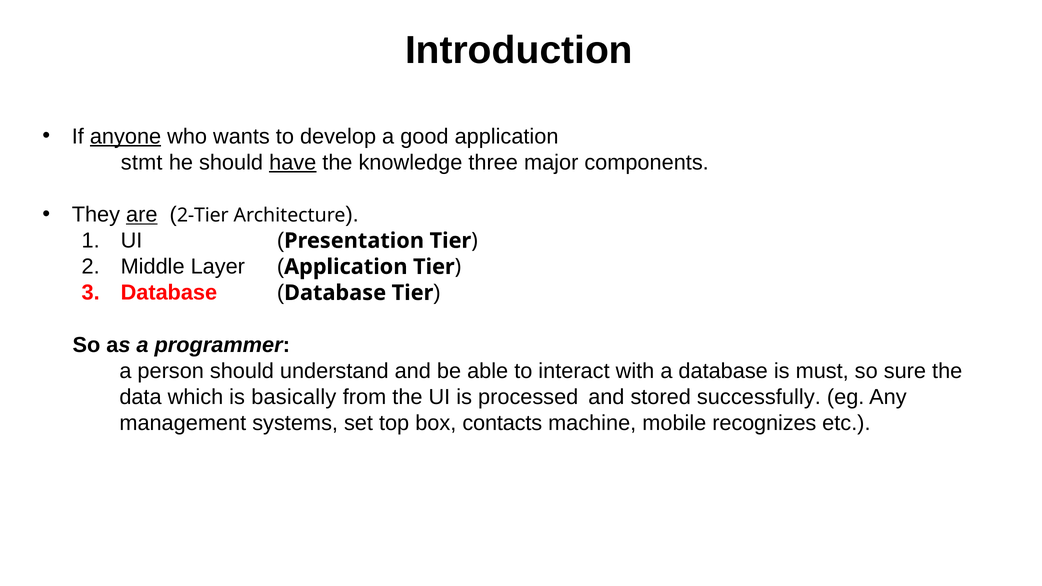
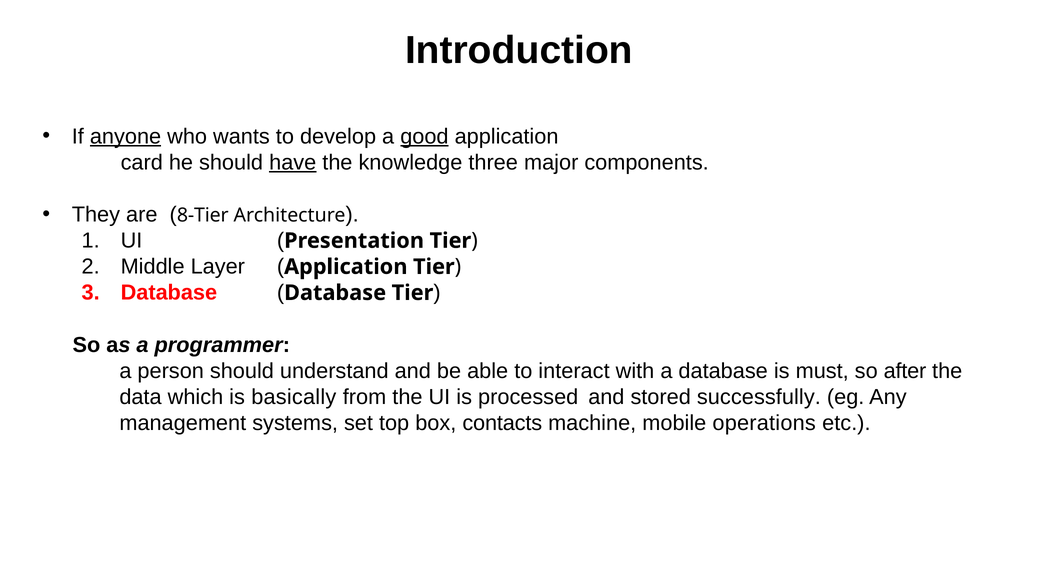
good underline: none -> present
stmt: stmt -> card
are underline: present -> none
2-Tier: 2-Tier -> 8-Tier
sure: sure -> after
recognizes: recognizes -> operations
